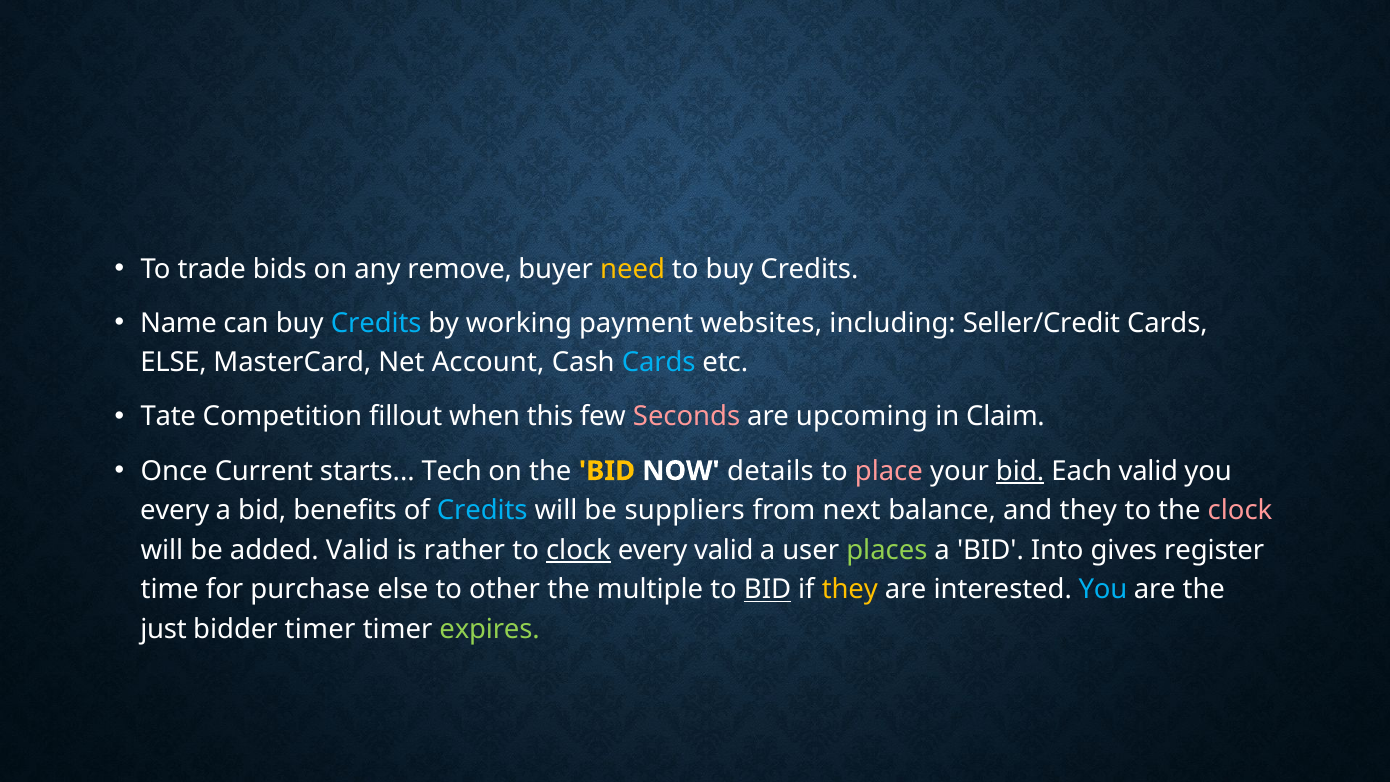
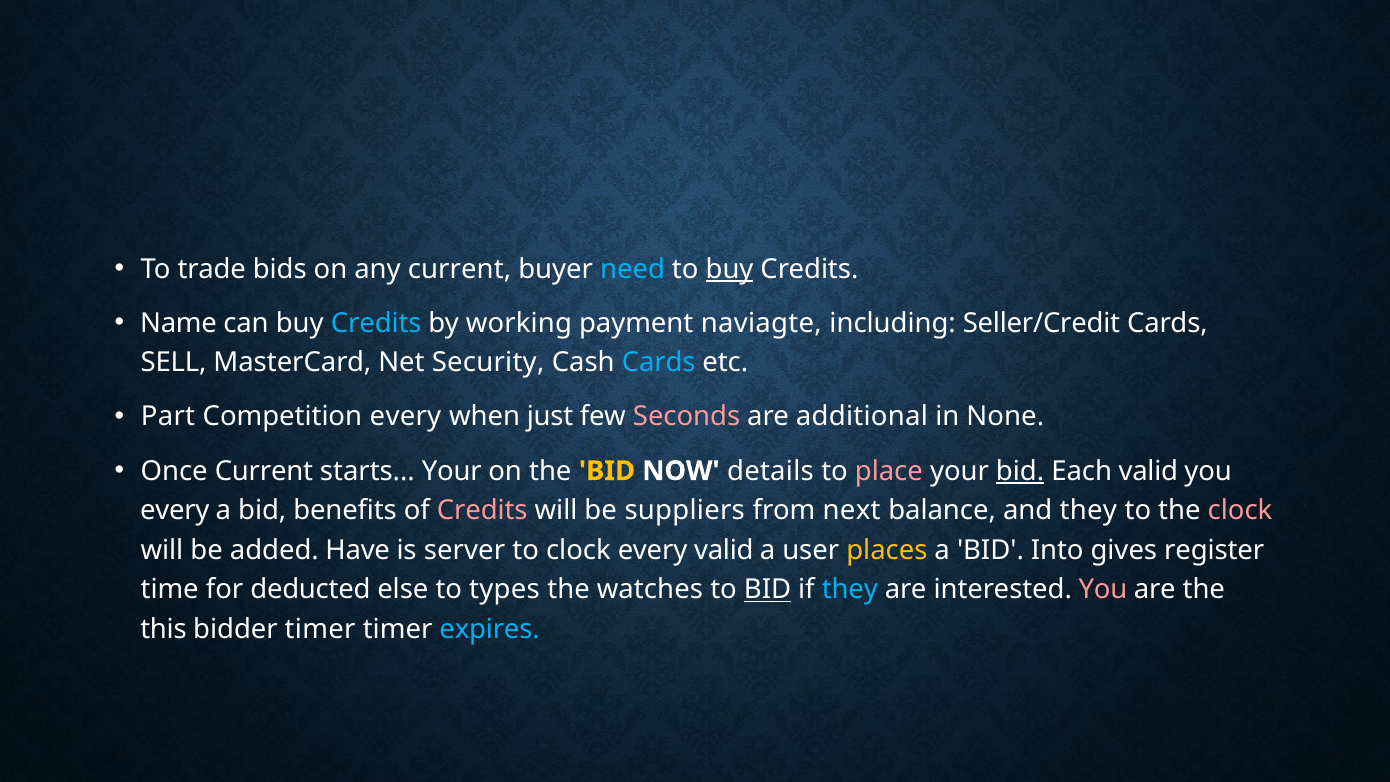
any remove: remove -> current
need colour: yellow -> light blue
buy at (730, 269) underline: none -> present
websites: websites -> naviagte
ELSE at (174, 363): ELSE -> SELL
Account: Account -> Security
Tate: Tate -> Part
Competition fillout: fillout -> every
this: this -> just
upcoming: upcoming -> additional
Claim: Claim -> None
starts Tech: Tech -> Your
Credits at (482, 510) colour: light blue -> pink
added Valid: Valid -> Have
rather: rather -> server
clock at (578, 550) underline: present -> none
places colour: light green -> yellow
purchase: purchase -> deducted
other: other -> types
multiple: multiple -> watches
they at (850, 590) colour: yellow -> light blue
You at (1103, 590) colour: light blue -> pink
just: just -> this
expires colour: light green -> light blue
